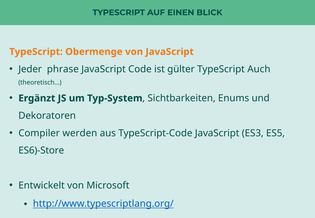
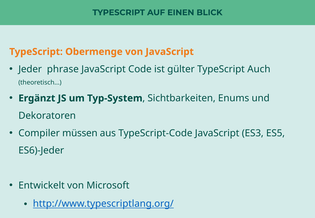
werden: werden -> müssen
ES6)-Store: ES6)-Store -> ES6)-Jeder
